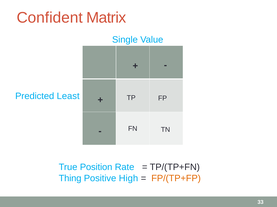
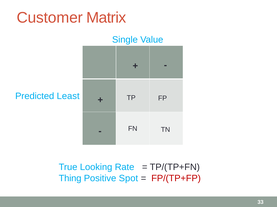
Confident: Confident -> Customer
Position: Position -> Looking
High: High -> Spot
FP/(TP+FP colour: orange -> red
